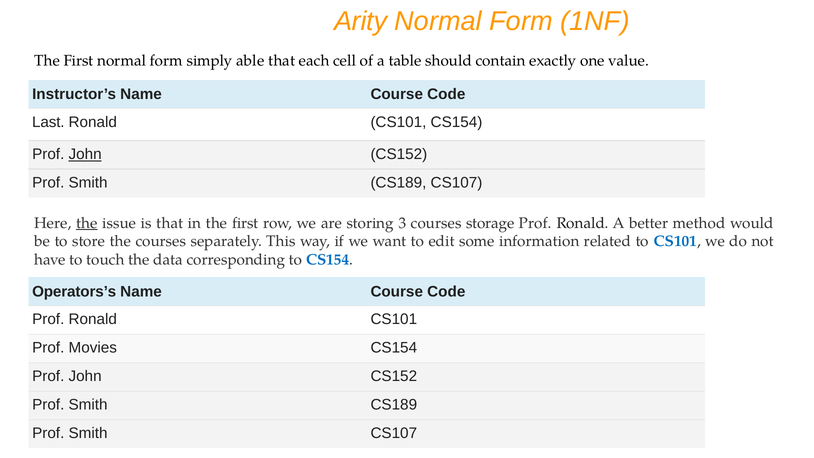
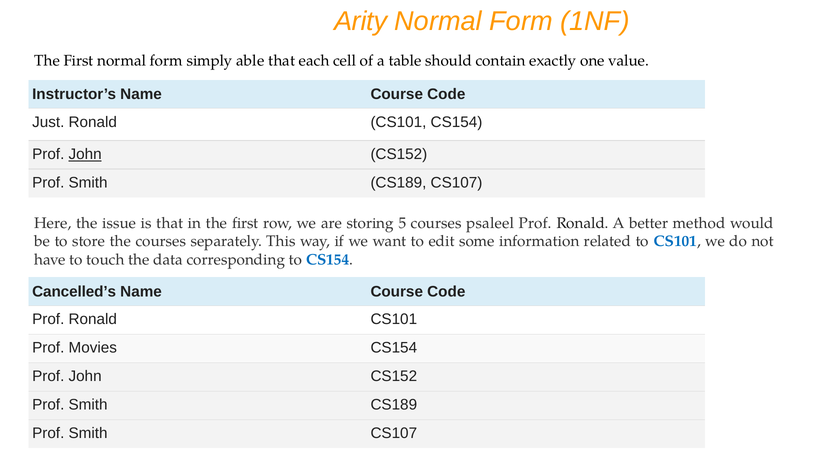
Last: Last -> Just
the at (87, 223) underline: present -> none
3: 3 -> 5
storage: storage -> psaleel
Operators’s: Operators’s -> Cancelled’s
